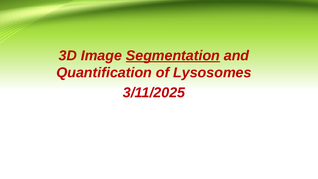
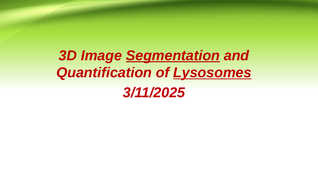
Lysosomes underline: none -> present
